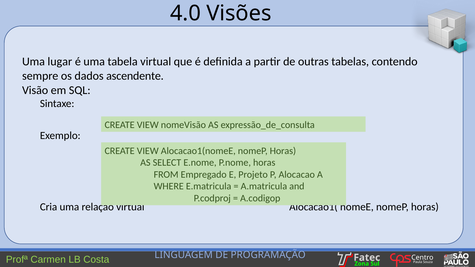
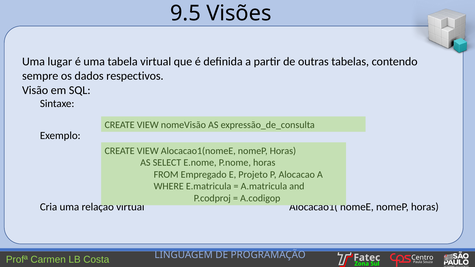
4.0: 4.0 -> 9.5
ascendente: ascendente -> respectivos
